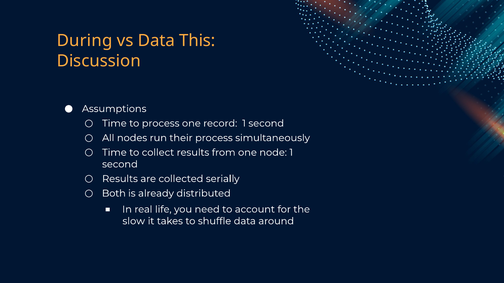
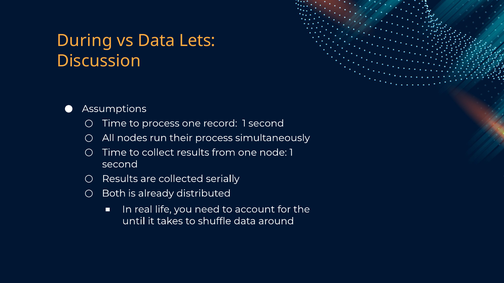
This: This -> Lets
slow: slow -> until
